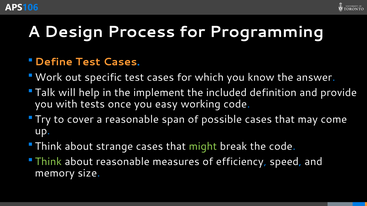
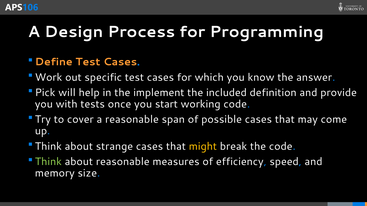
Talk: Talk -> Pick
easy: easy -> start
might colour: light green -> yellow
